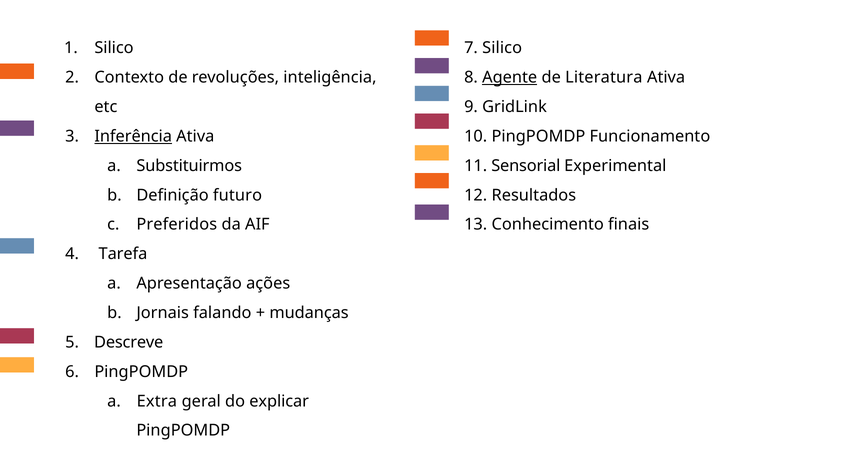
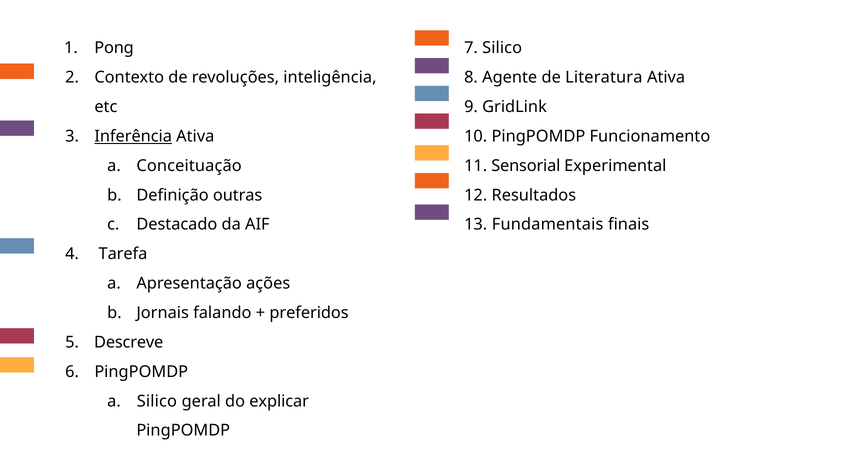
Silico at (114, 48): Silico -> Pong
Agente underline: present -> none
Substituirmos: Substituirmos -> Conceituação
futuro: futuro -> outras
Preferidos: Preferidos -> Destacado
Conhecimento: Conhecimento -> Fundamentais
mudanças: mudanças -> preferidos
Extra at (157, 401): Extra -> Silico
